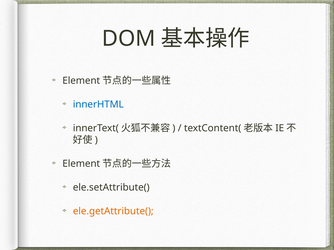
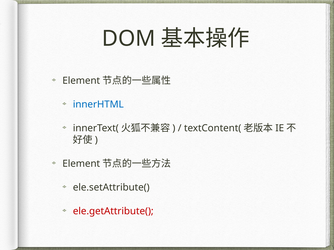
ele.getAttribute( colour: orange -> red
